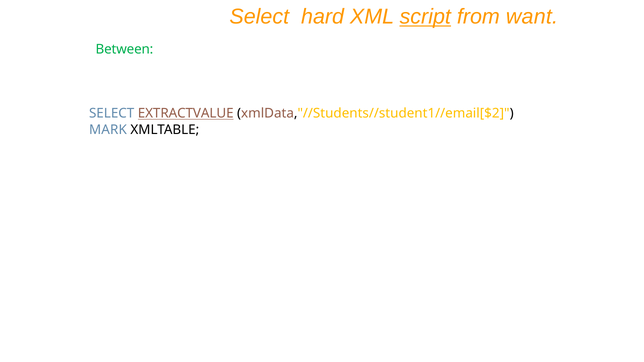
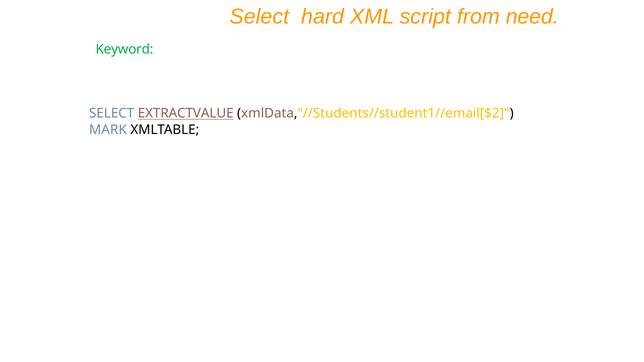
script underline: present -> none
want: want -> need
Between: Between -> Keyword
